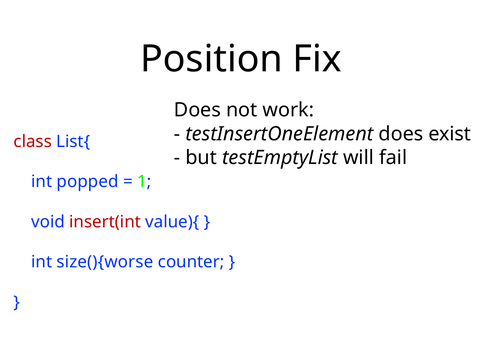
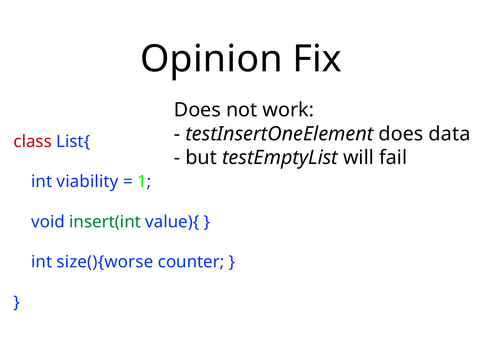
Position: Position -> Opinion
exist: exist -> data
popped: popped -> viability
insert(int colour: red -> green
